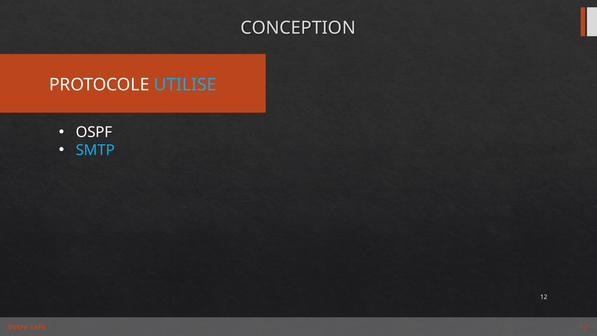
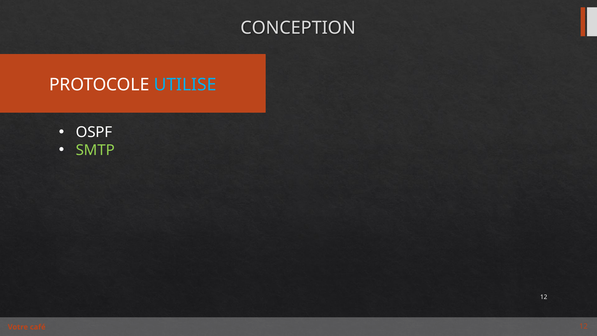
SMTP colour: light blue -> light green
